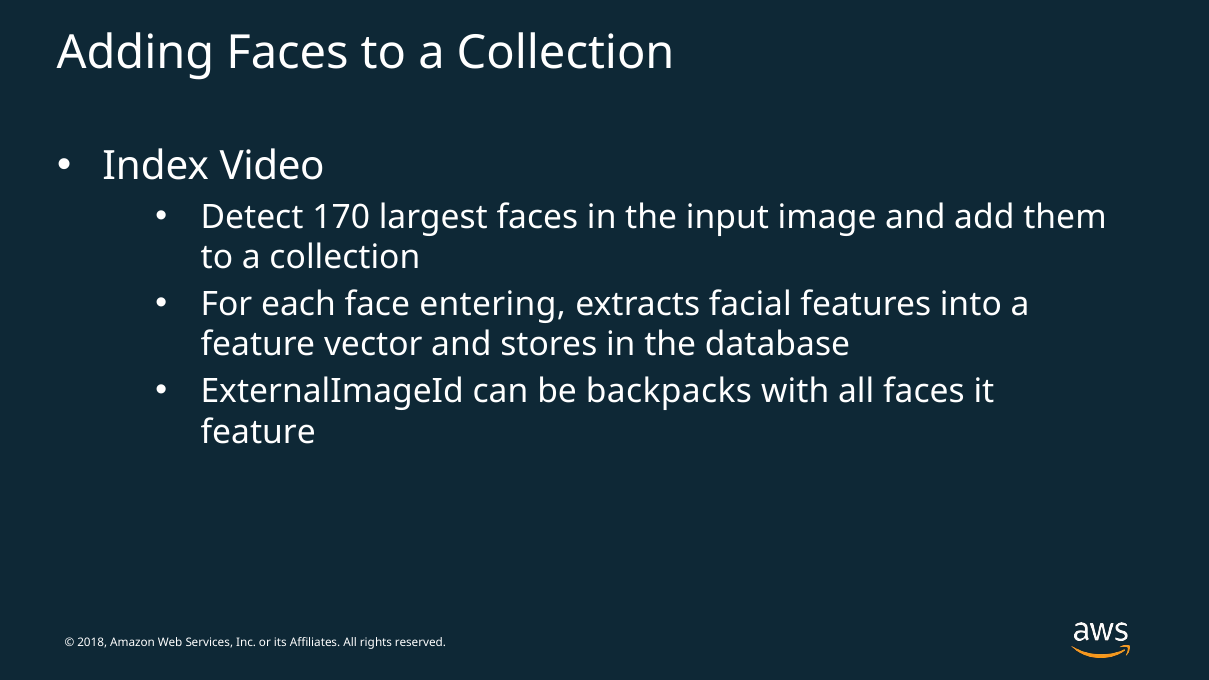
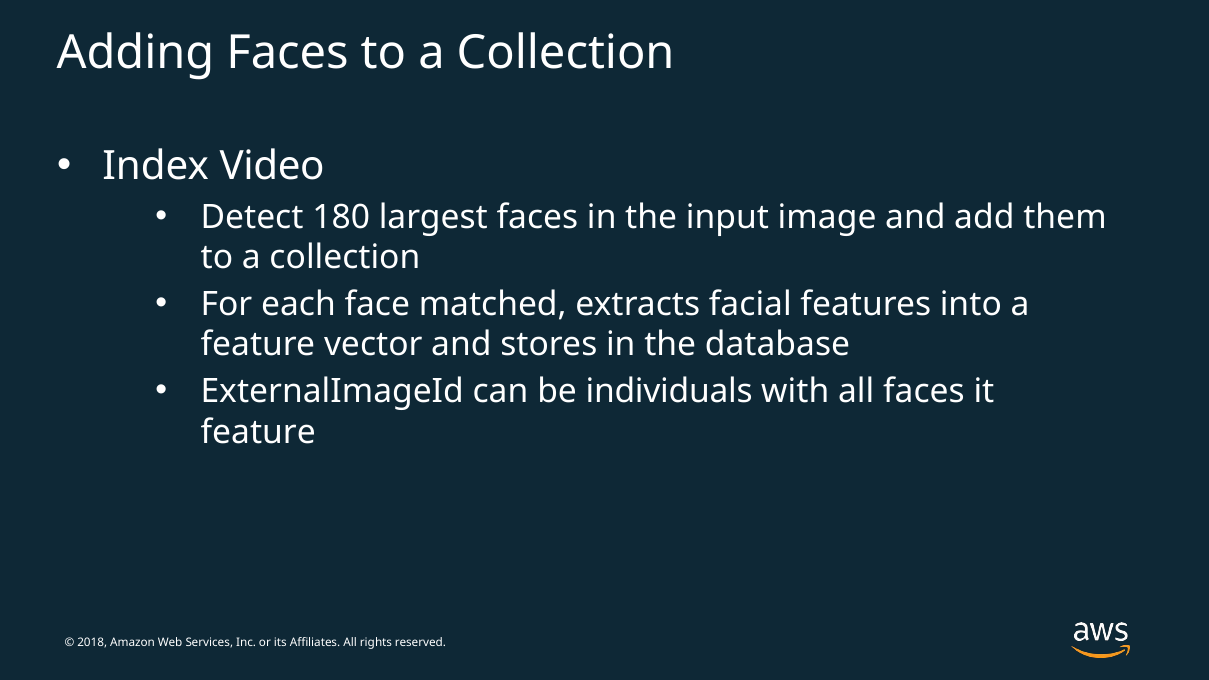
170: 170 -> 180
entering: entering -> matched
backpacks: backpacks -> individuals
